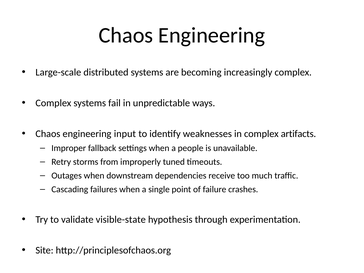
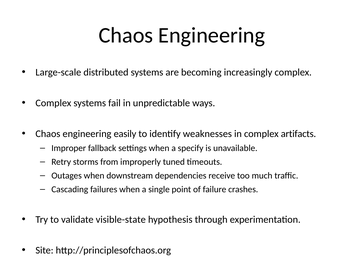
input: input -> easily
people: people -> specify
